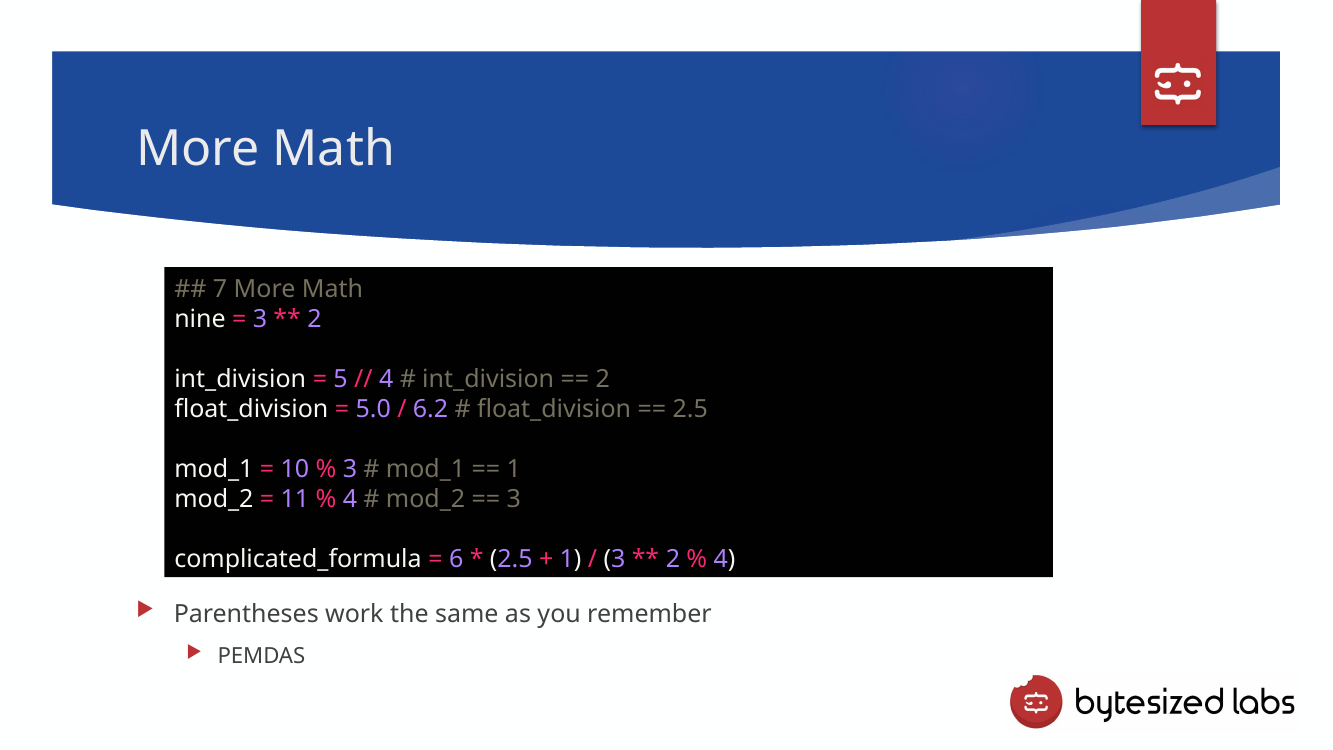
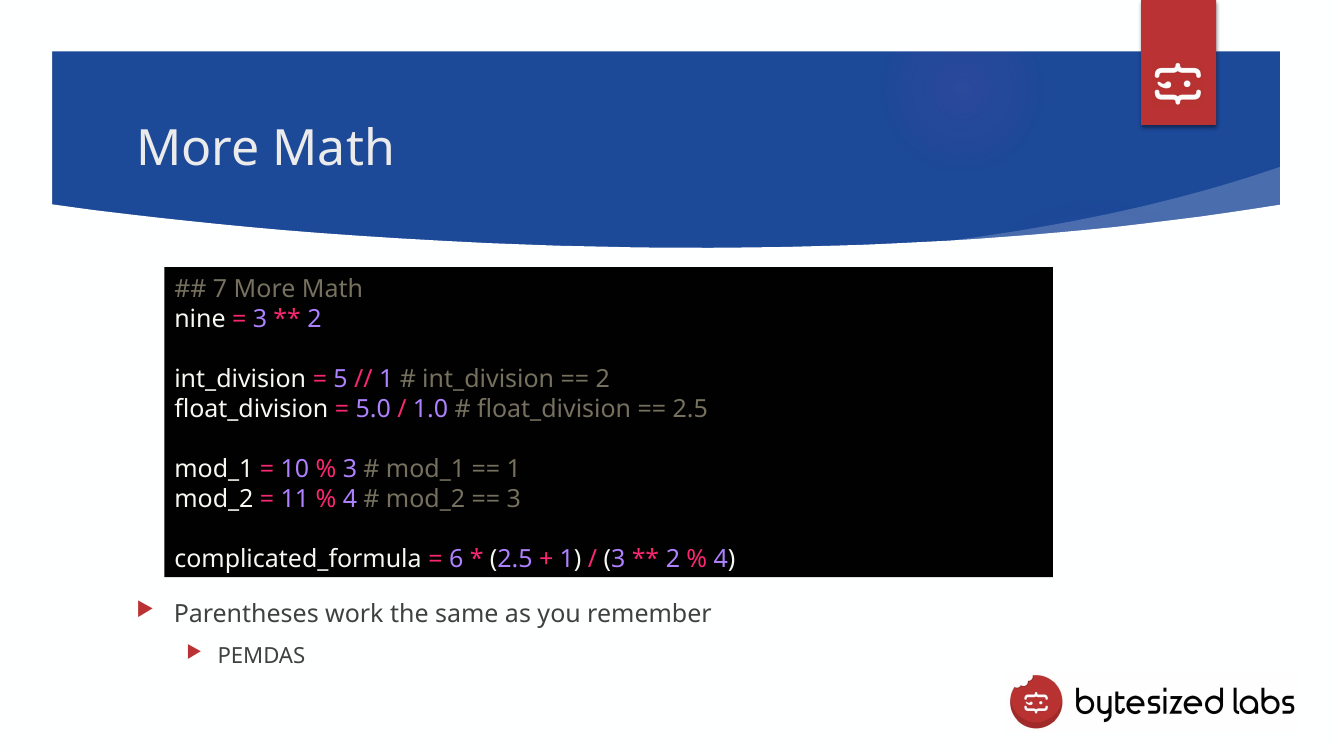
4 at (386, 379): 4 -> 1
6.2: 6.2 -> 1.0
